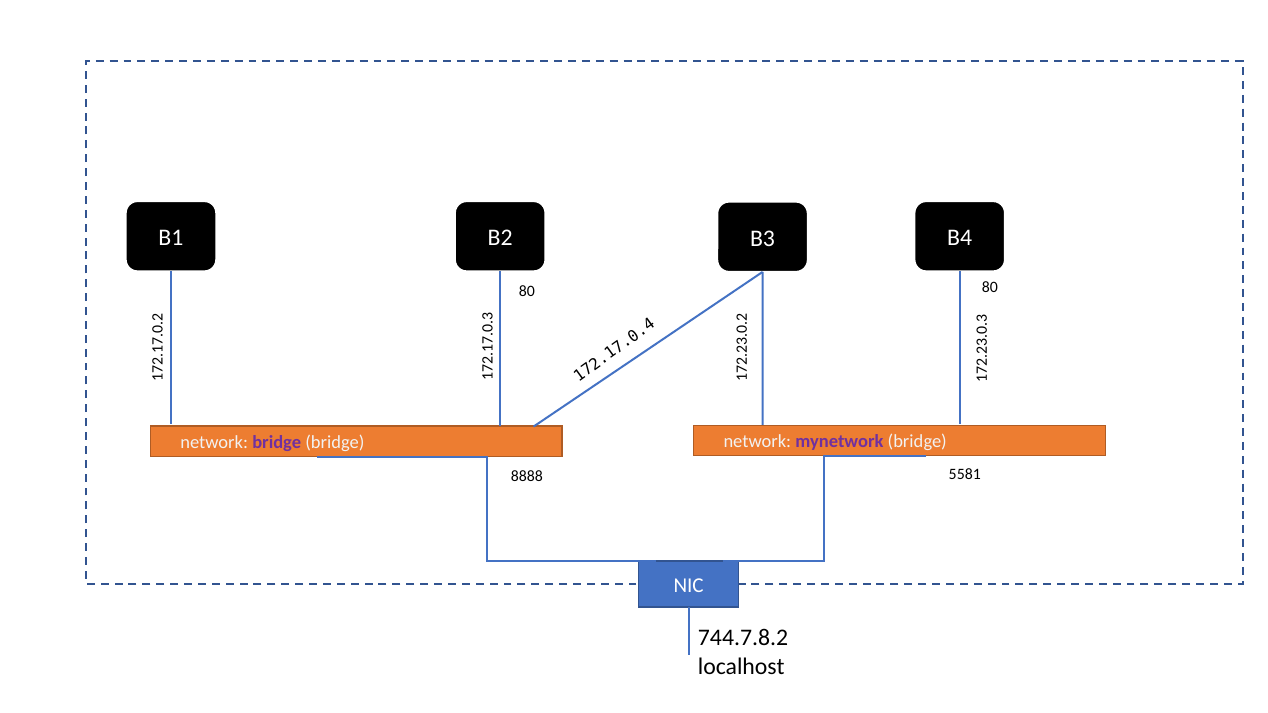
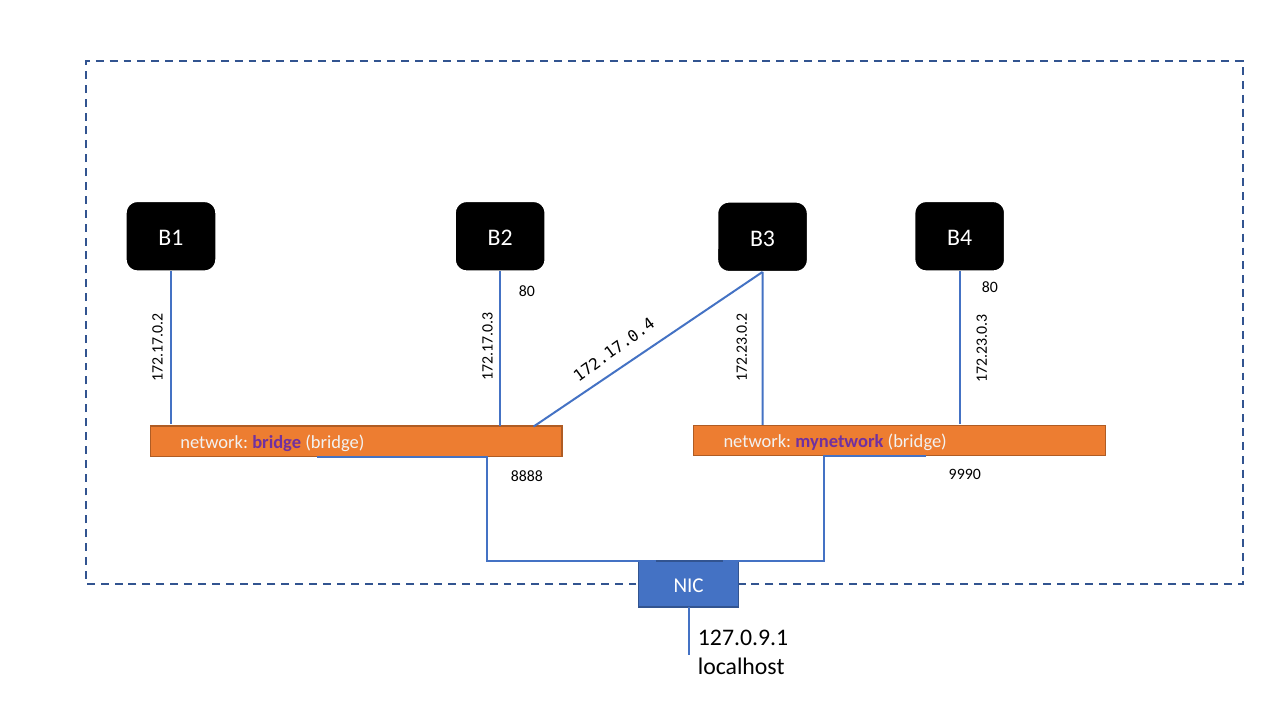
5581: 5581 -> 9990
744.7.8.2: 744.7.8.2 -> 127.0.9.1
